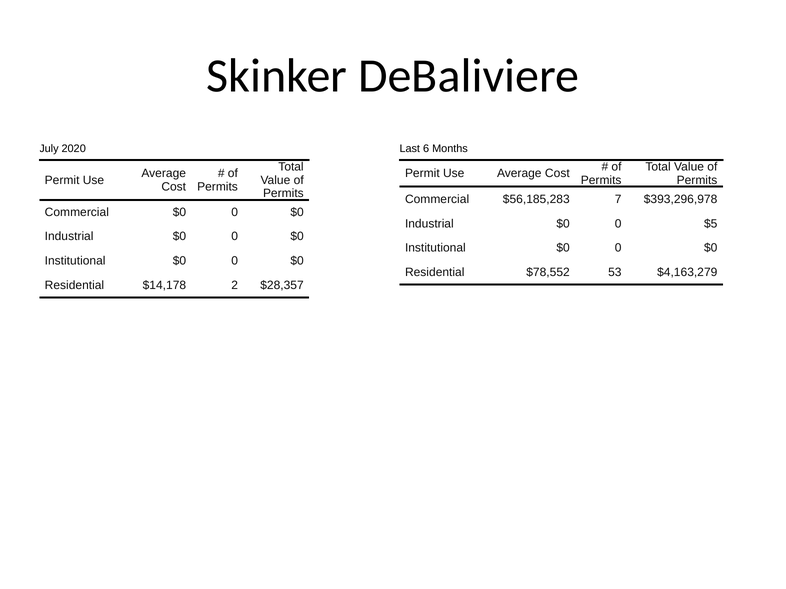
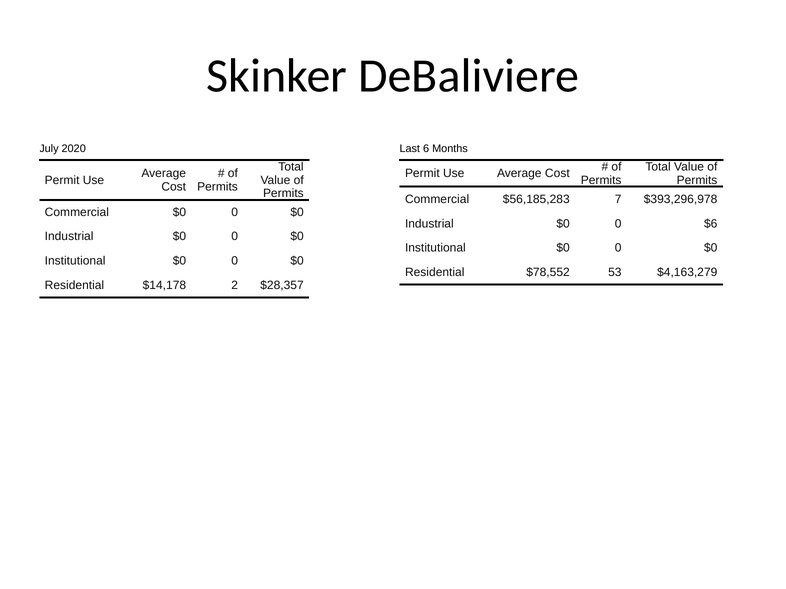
$5: $5 -> $6
